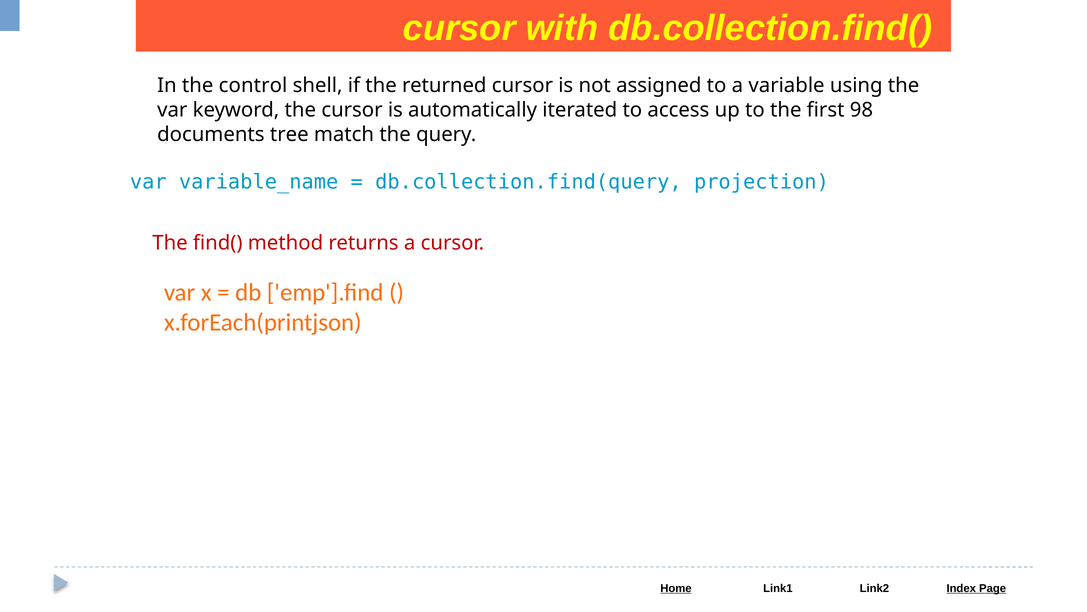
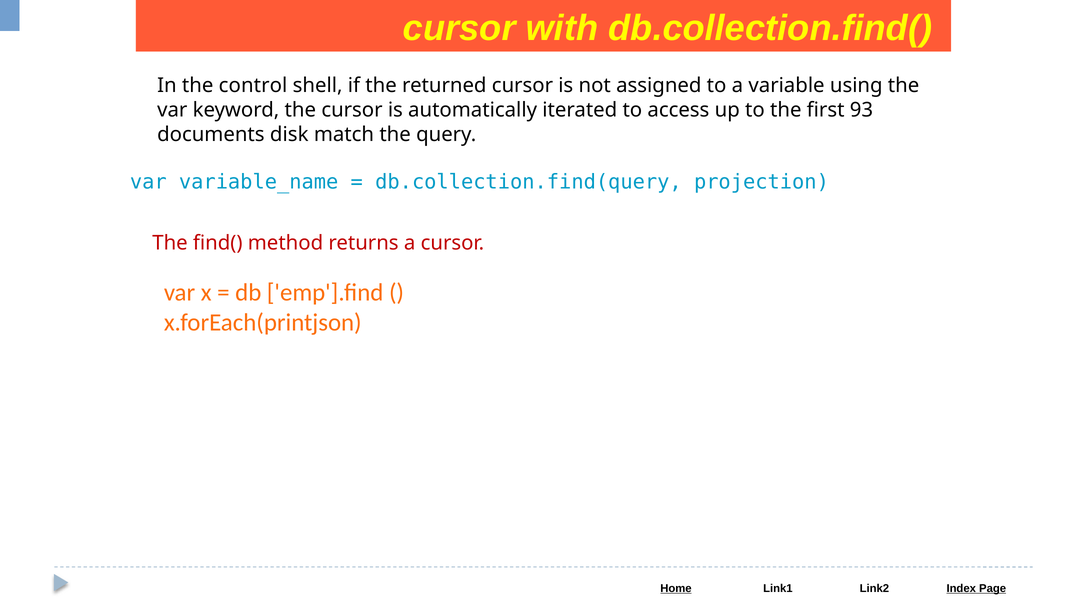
98: 98 -> 93
tree: tree -> disk
